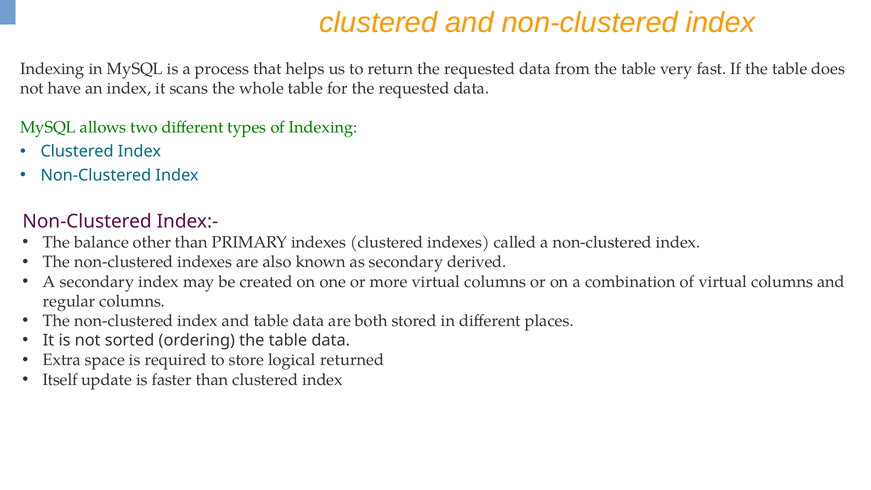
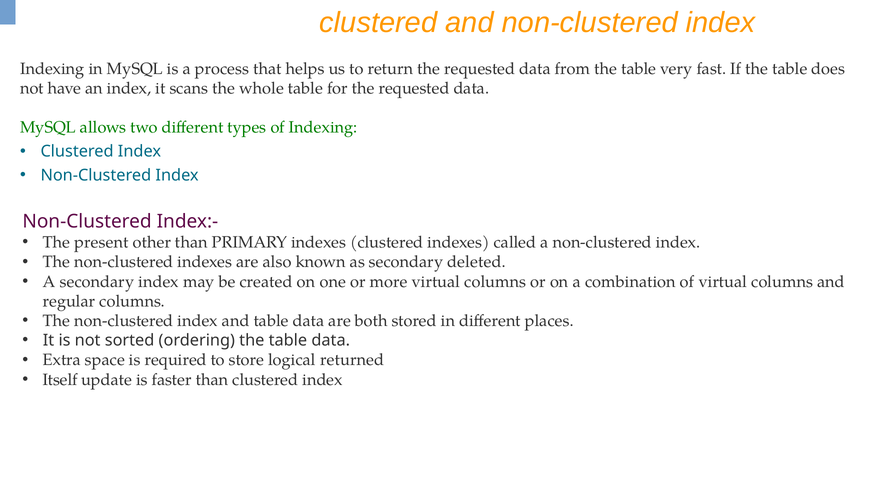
balance: balance -> present
derived: derived -> deleted
